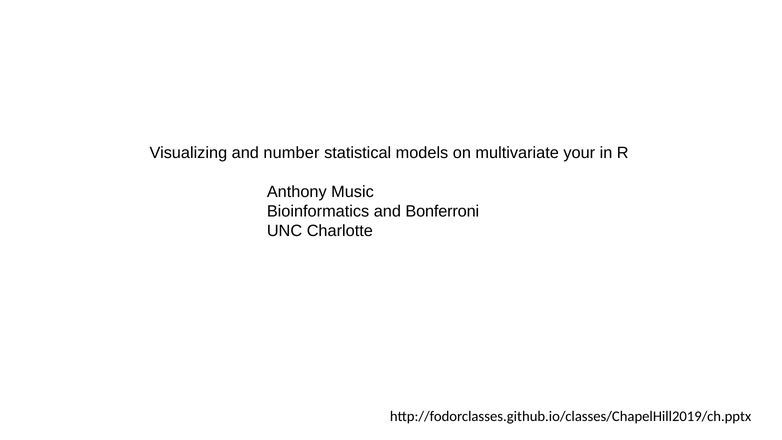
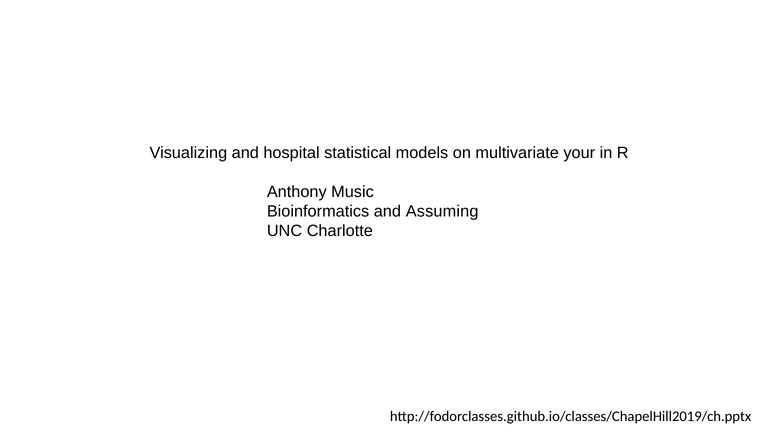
number: number -> hospital
Bonferroni: Bonferroni -> Assuming
